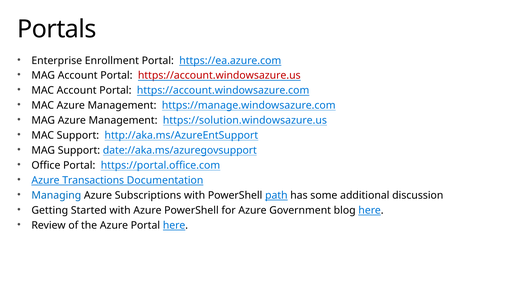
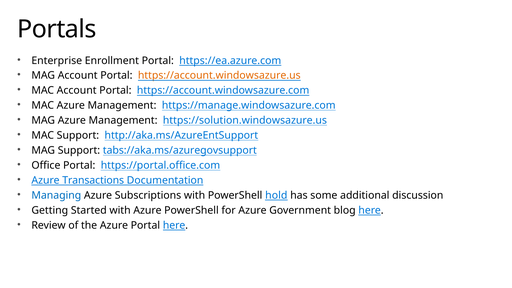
https://account.windowsazure.us colour: red -> orange
date://aka.ms/azuregovsupport: date://aka.ms/azuregovsupport -> tabs://aka.ms/azuregovsupport
path: path -> hold
